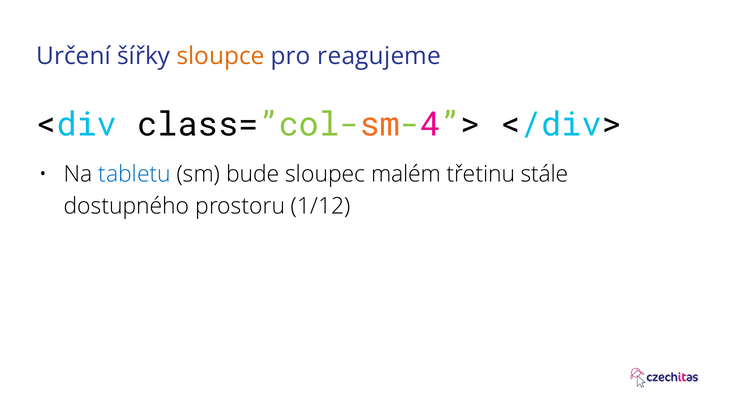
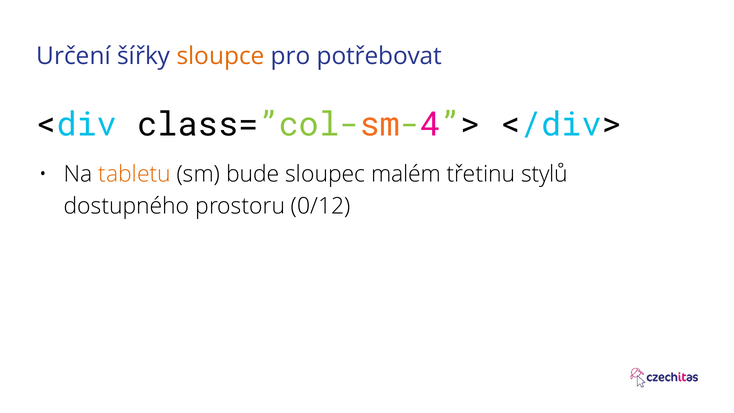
reagujeme: reagujeme -> potřebovat
tabletu colour: blue -> orange
stále: stále -> stylů
1/12: 1/12 -> 0/12
